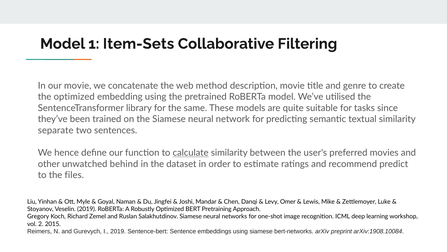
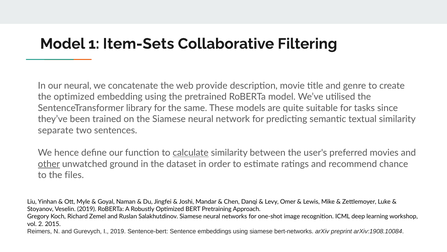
our movie: movie -> neural
method: method -> provide
other underline: none -> present
behind: behind -> ground
predict: predict -> chance
